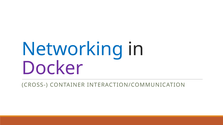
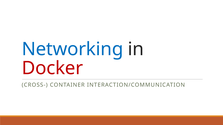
Docker colour: purple -> red
